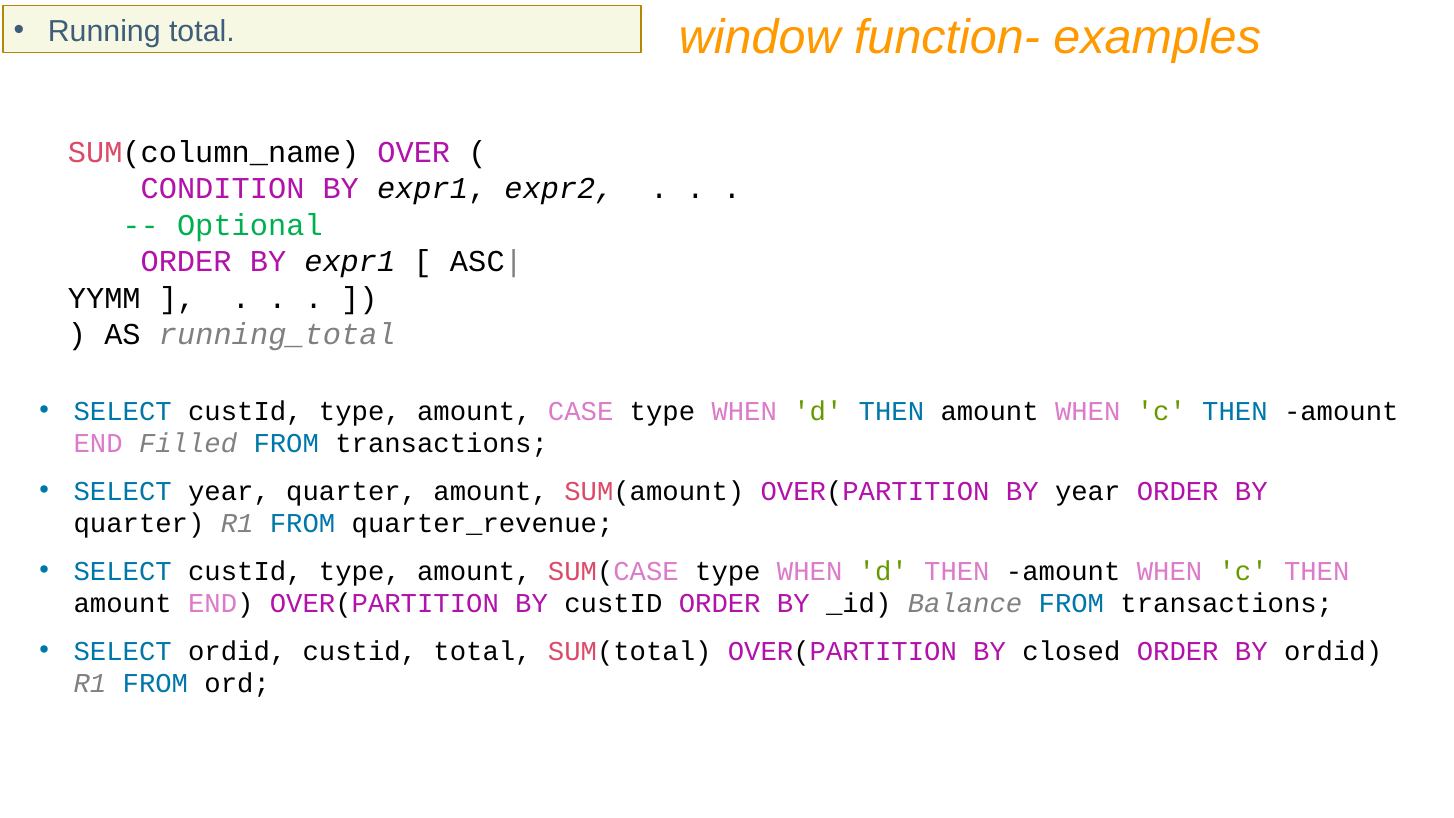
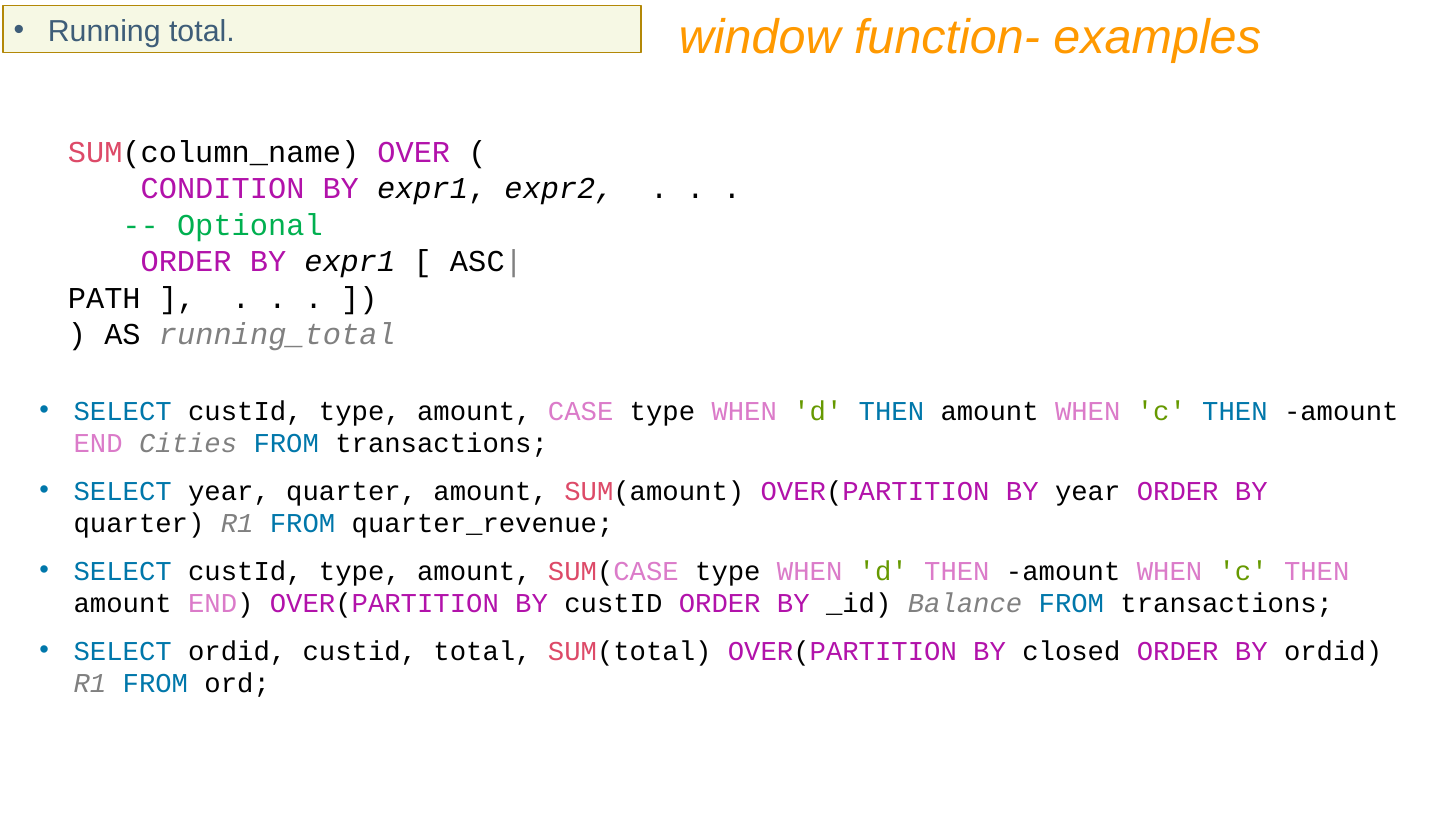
YYMM: YYMM -> PATH
Filled: Filled -> Cities
